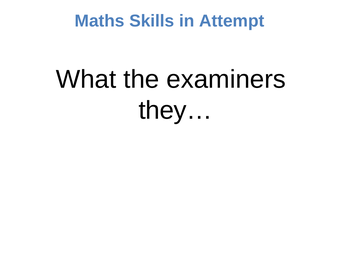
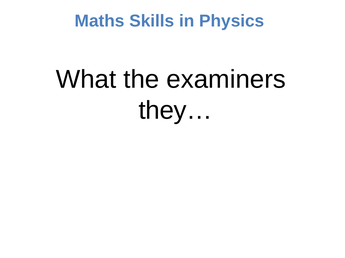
Attempt: Attempt -> Physics
